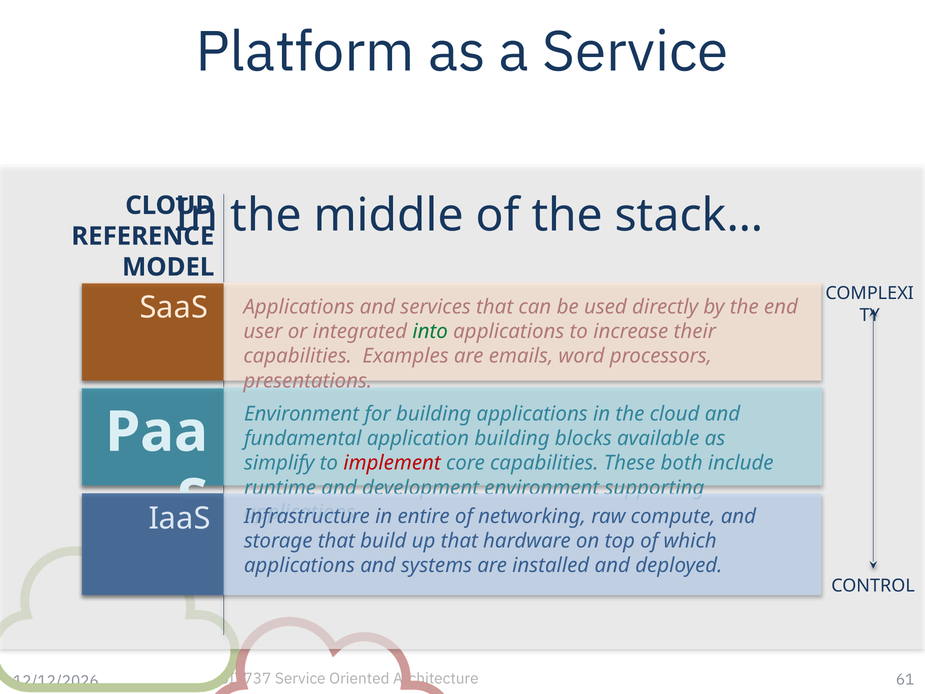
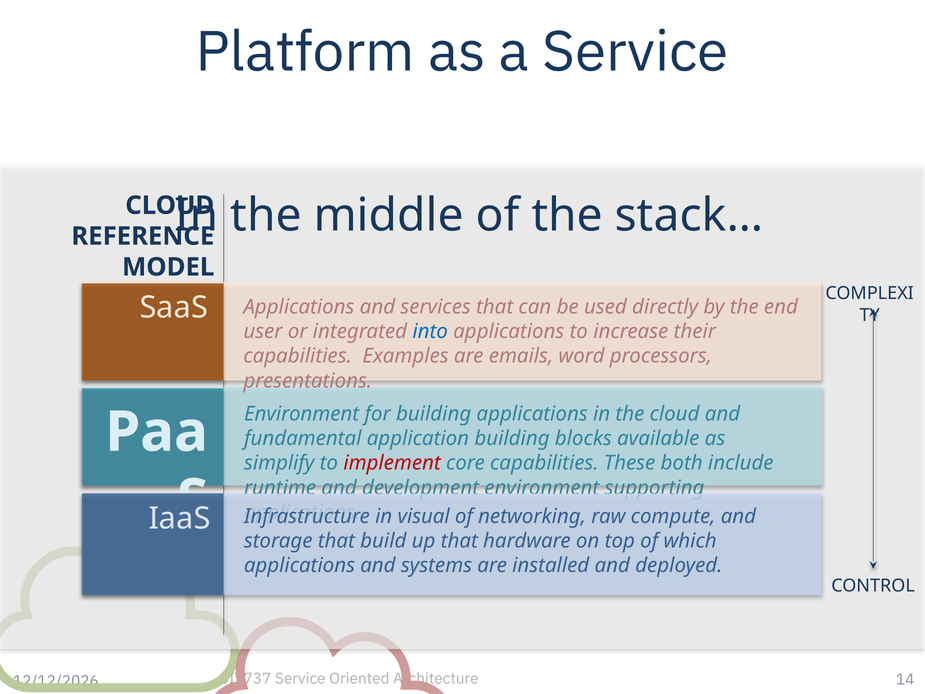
into colour: green -> blue
entire: entire -> visual
61: 61 -> 14
